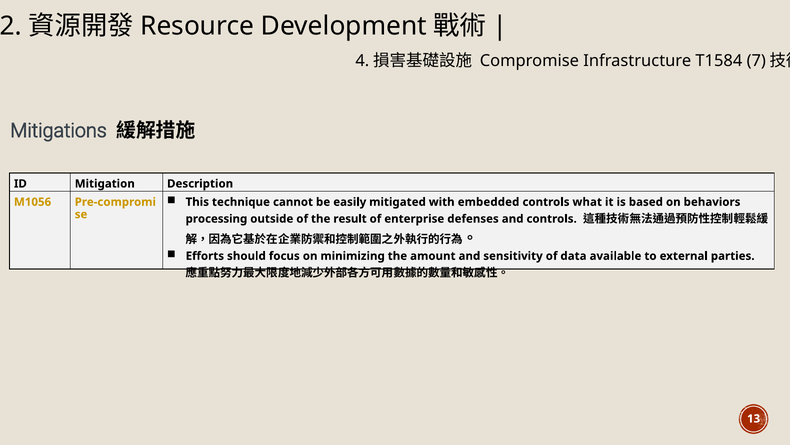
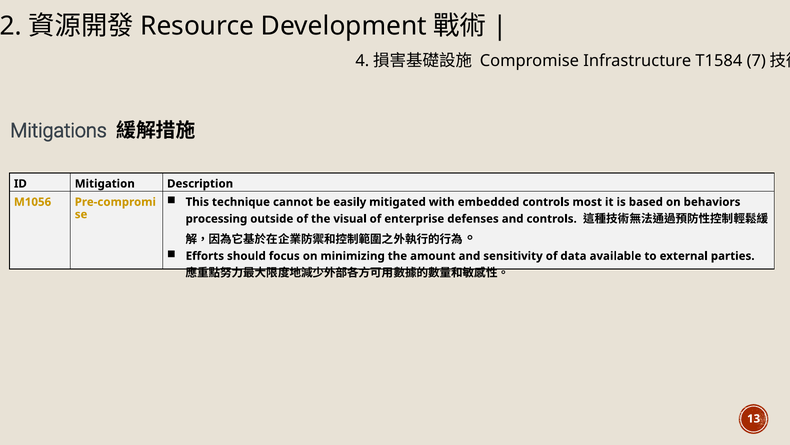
what: what -> most
result: result -> visual
